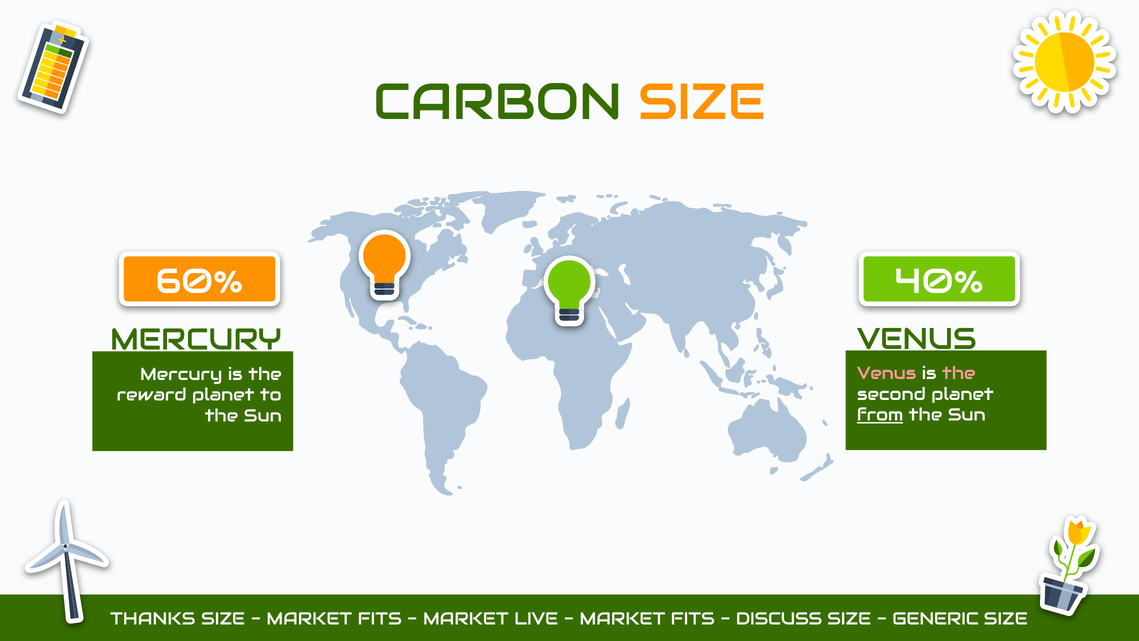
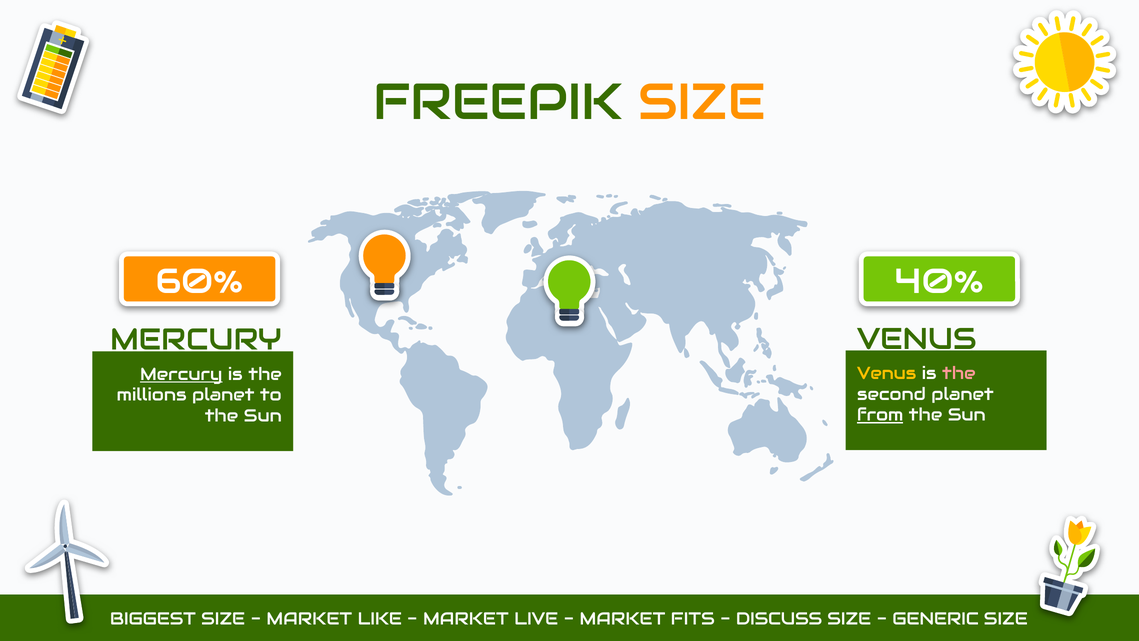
CARBON: CARBON -> FREEPIK
Venus at (887, 373) colour: pink -> yellow
Mercury at (181, 374) underline: none -> present
reward: reward -> millions
THANKS: THANKS -> BIGGEST
FITS at (380, 619): FITS -> LIKE
